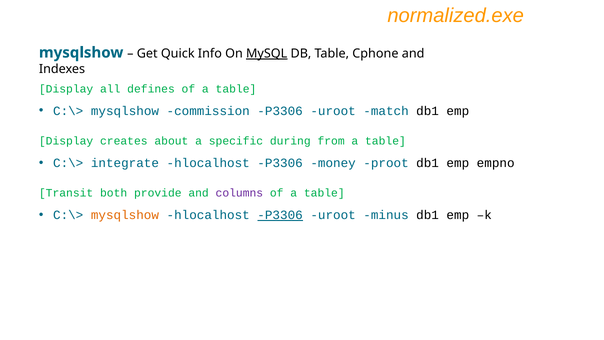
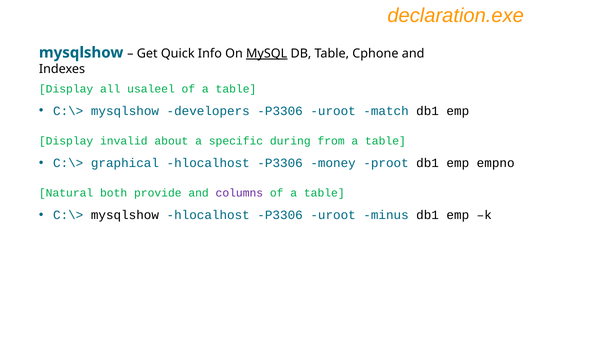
normalized.exe: normalized.exe -> declaration.exe
defines: defines -> usaleel
commission: commission -> developers
creates: creates -> invalid
integrate: integrate -> graphical
Transit: Transit -> Natural
mysqlshow at (125, 215) colour: orange -> black
P3306 at (280, 215) underline: present -> none
